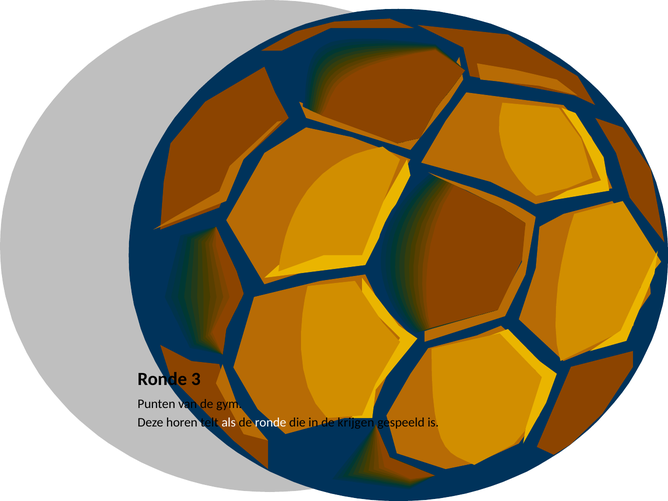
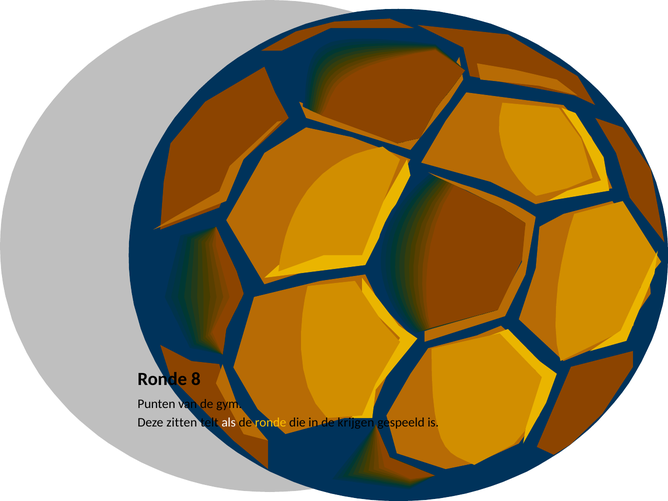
3: 3 -> 8
horen: horen -> zitten
ronde at (271, 422) colour: white -> yellow
